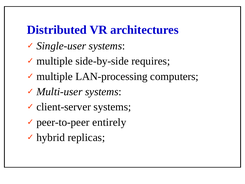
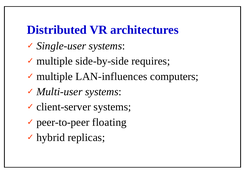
LAN-processing: LAN-processing -> LAN-influences
entirely: entirely -> floating
